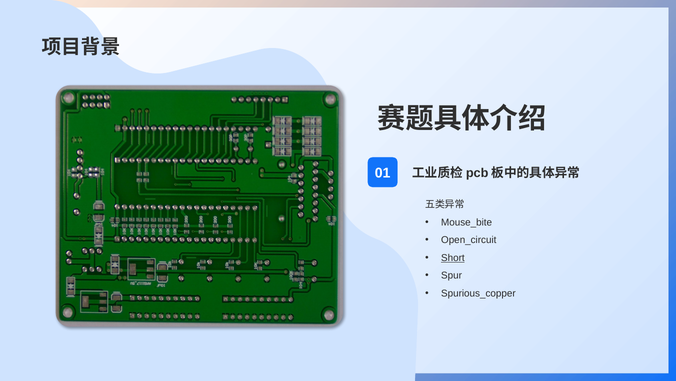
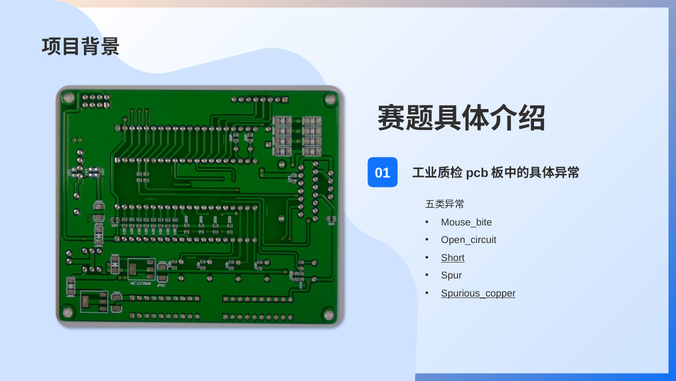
Spurious_copper underline: none -> present
